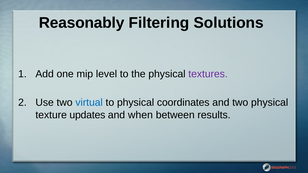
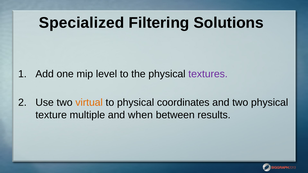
Reasonably: Reasonably -> Specialized
virtual colour: blue -> orange
updates: updates -> multiple
